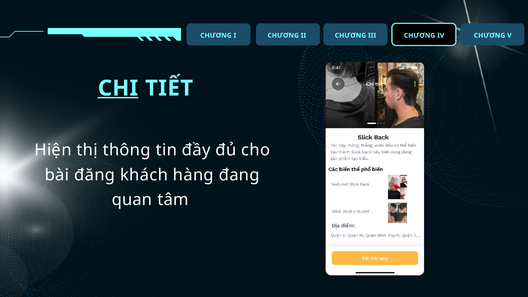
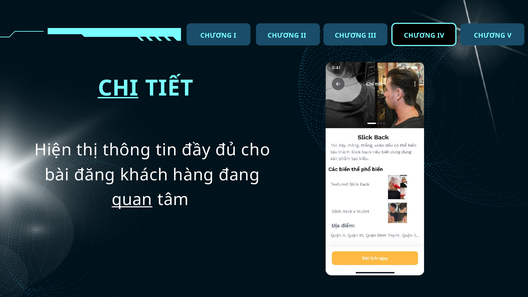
quan underline: none -> present
